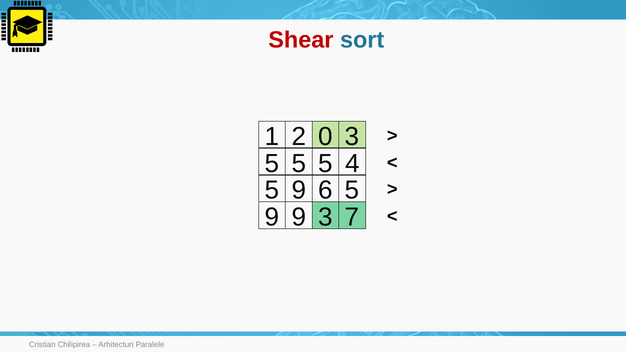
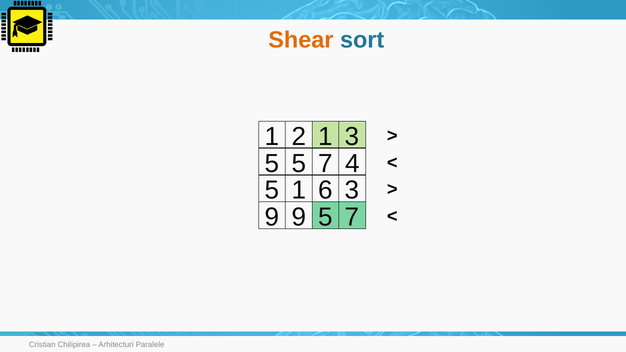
Shear colour: red -> orange
2 0: 0 -> 1
5 5 5: 5 -> 7
9 at (299, 190): 9 -> 1
6 5: 5 -> 3
9 3: 3 -> 5
